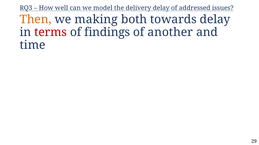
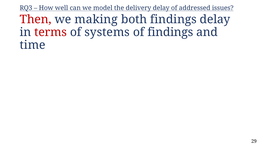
Then colour: orange -> red
both towards: towards -> findings
findings: findings -> systems
of another: another -> findings
